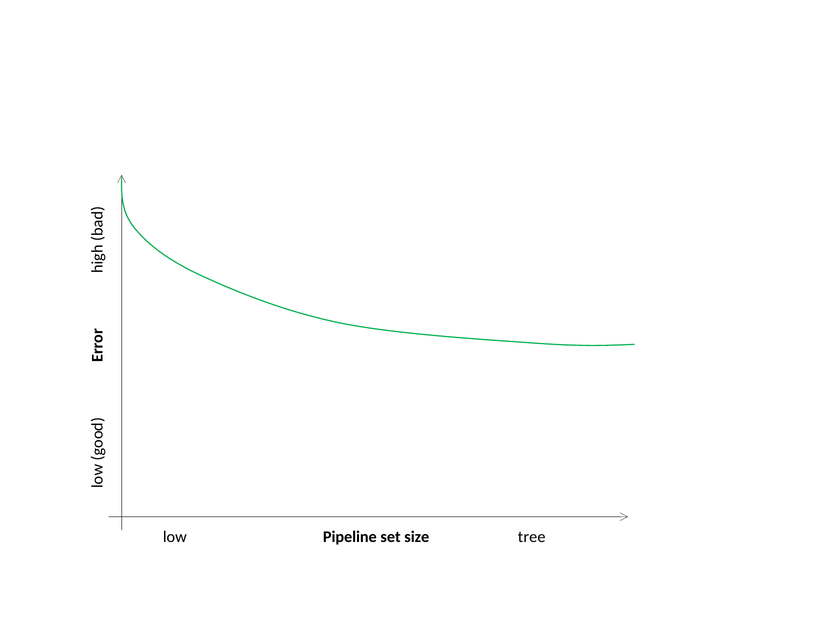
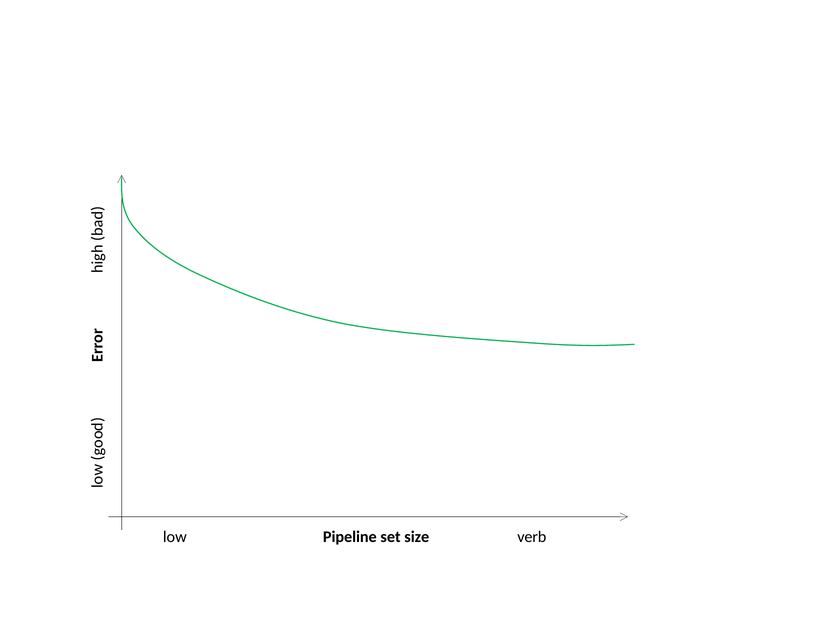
tree: tree -> verb
